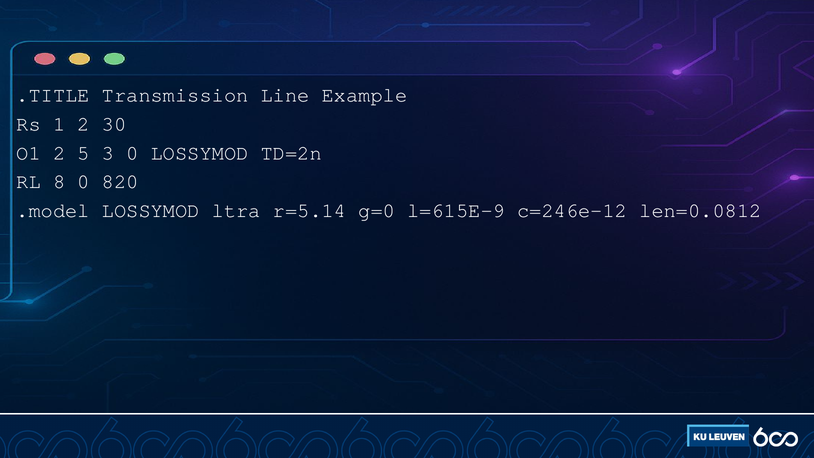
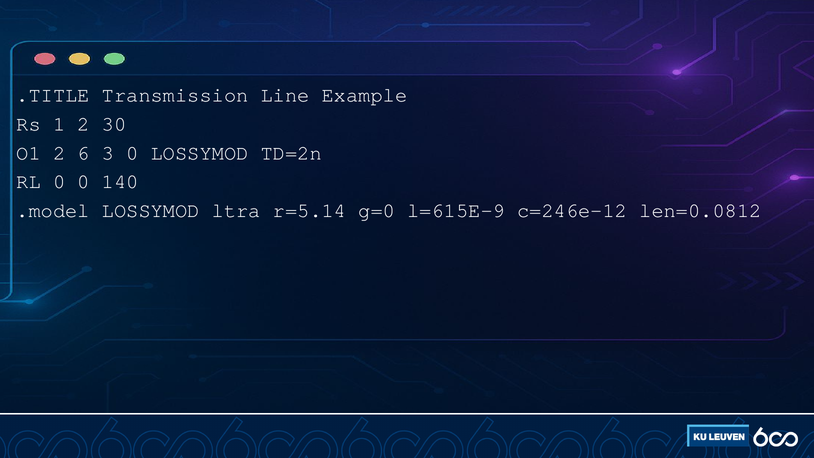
5: 5 -> 6
RL 8: 8 -> 0
820: 820 -> 140
